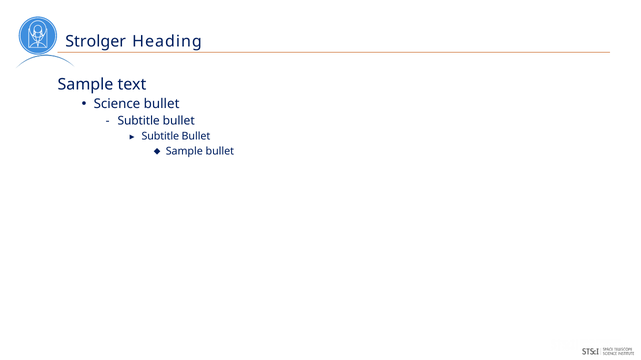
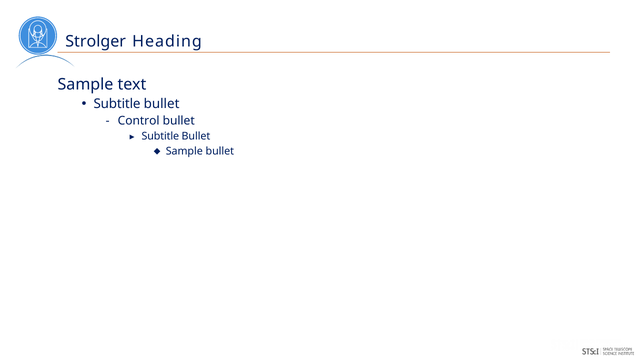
Science at (117, 104): Science -> Subtitle
Subtitle at (139, 121): Subtitle -> Control
